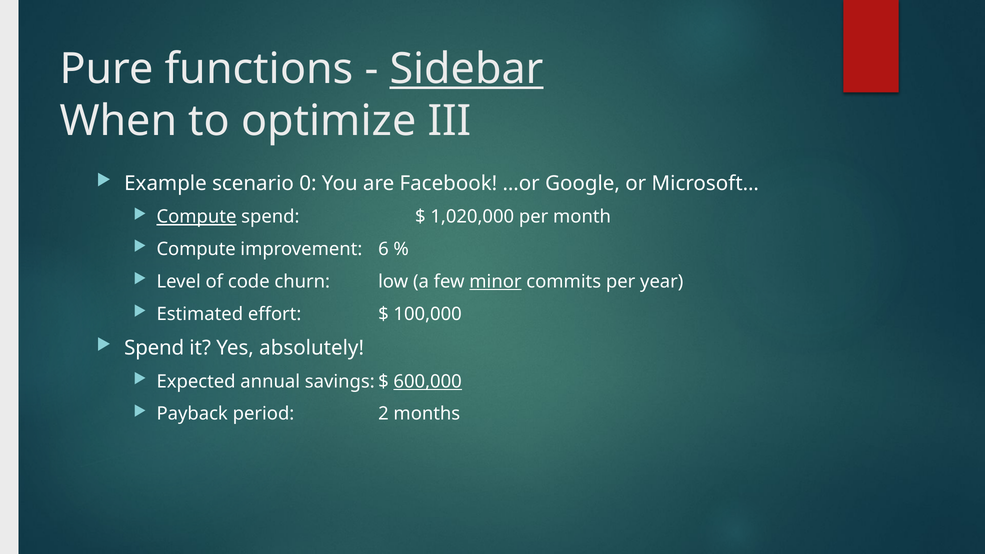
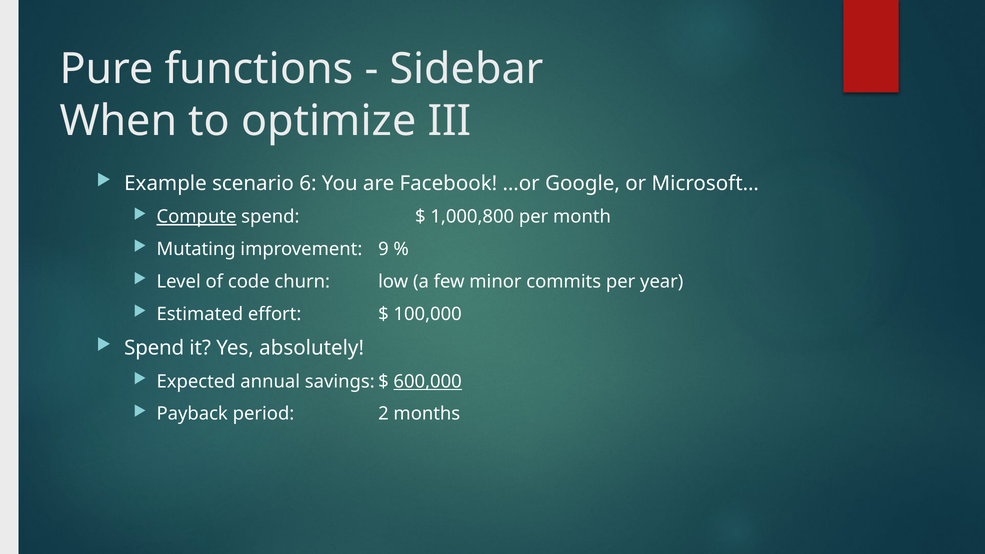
Sidebar underline: present -> none
0: 0 -> 6
1,020,000: 1,020,000 -> 1,000,800
Compute at (196, 249): Compute -> Mutating
6: 6 -> 9
minor underline: present -> none
